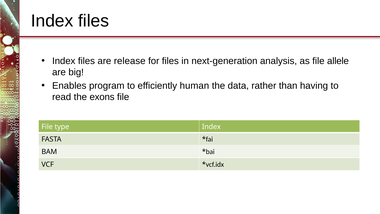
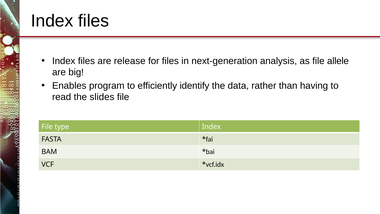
human: human -> identify
exons: exons -> slides
